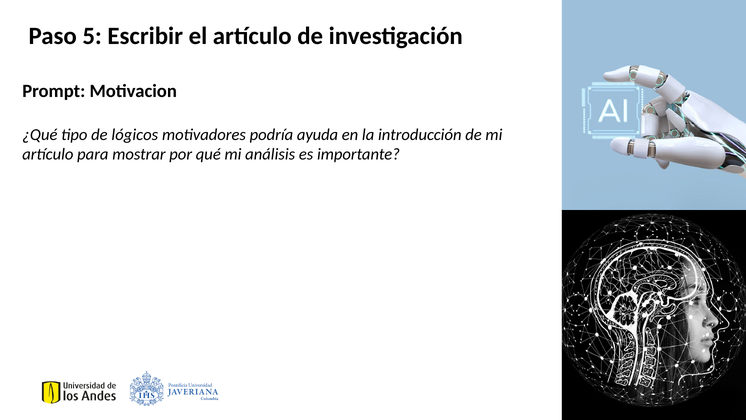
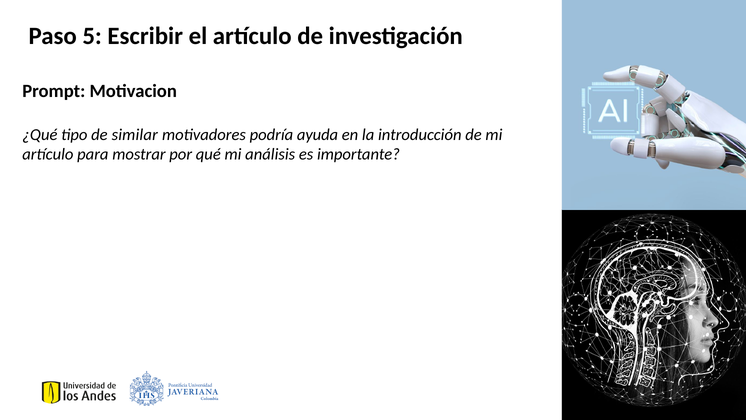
lógicos: lógicos -> similar
